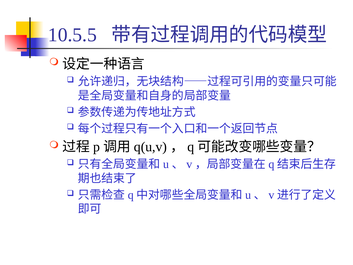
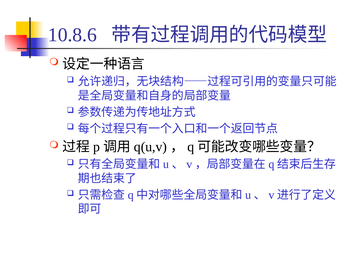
10.5.5: 10.5.5 -> 10.8.6
